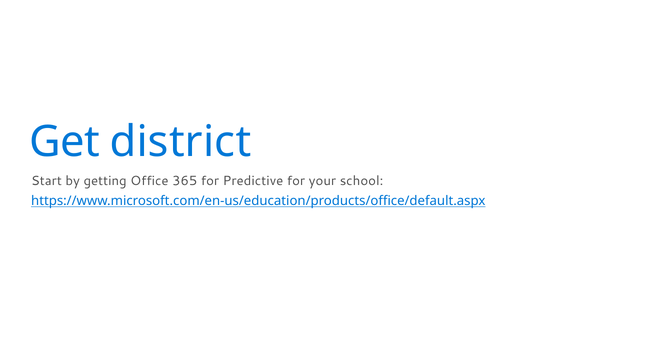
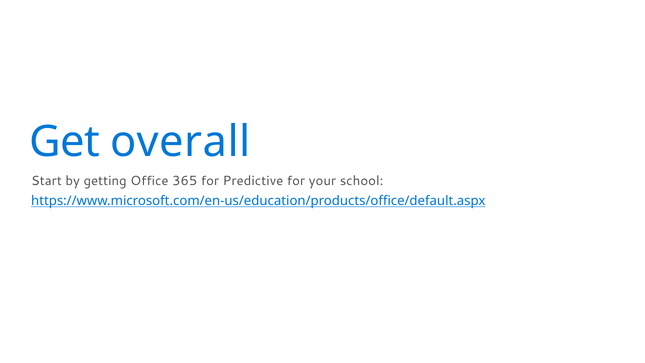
district: district -> overall
